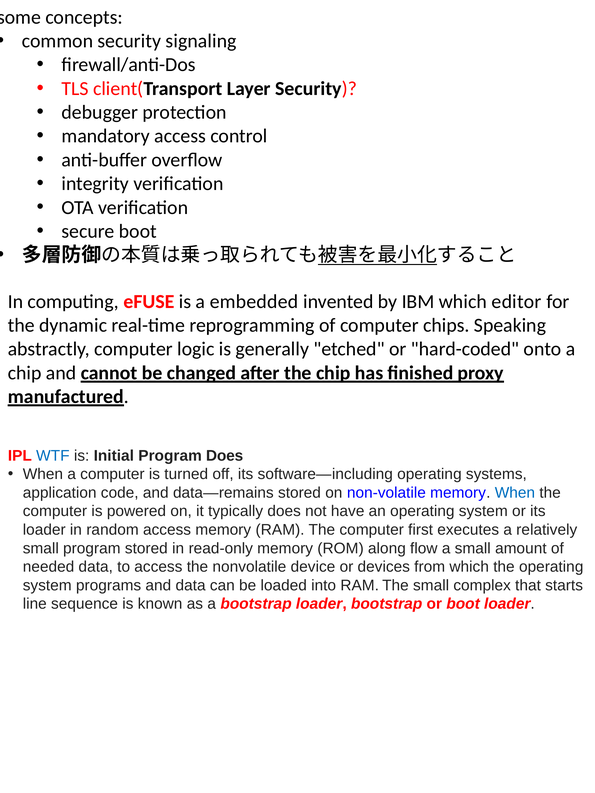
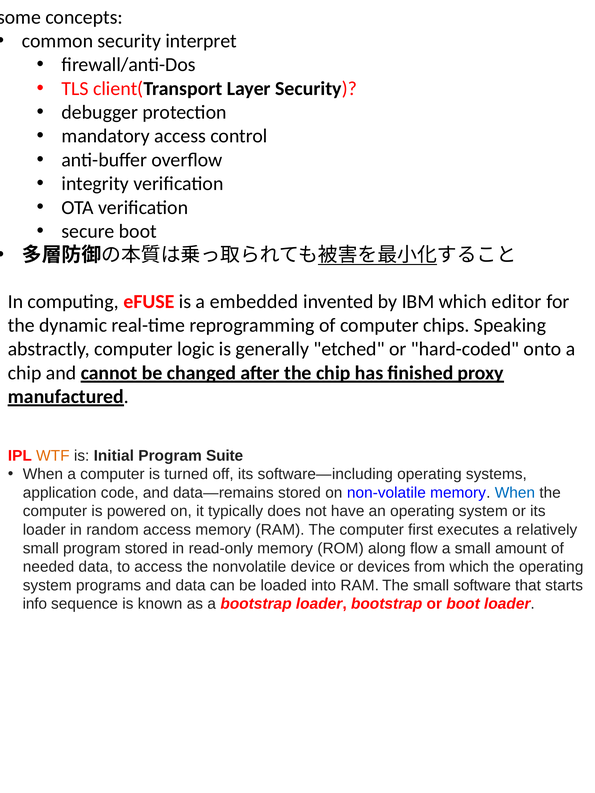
signaling: signaling -> interpret
WTF colour: blue -> orange
Program Does: Does -> Suite
complex: complex -> software
line: line -> info
